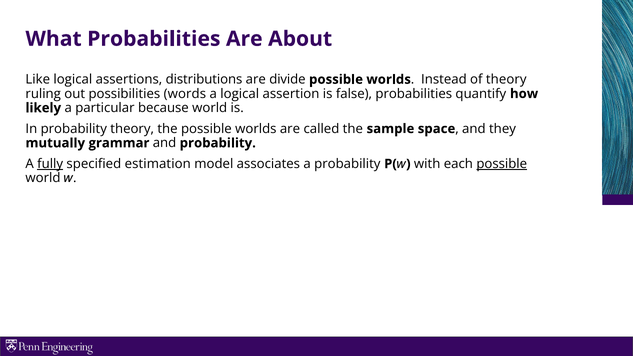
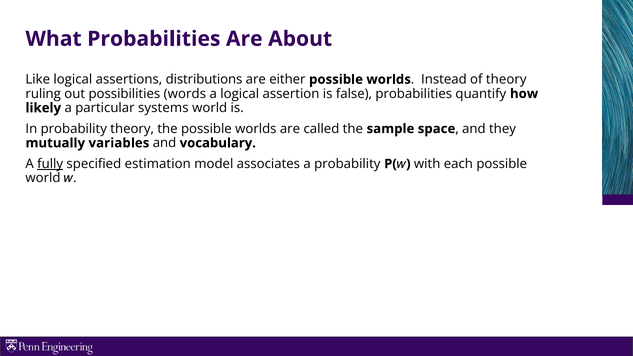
divide: divide -> either
because: because -> systems
grammar: grammar -> variables
and probability: probability -> vocabulary
possible at (502, 164) underline: present -> none
